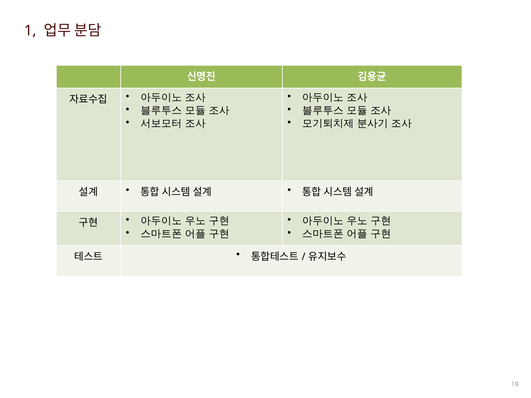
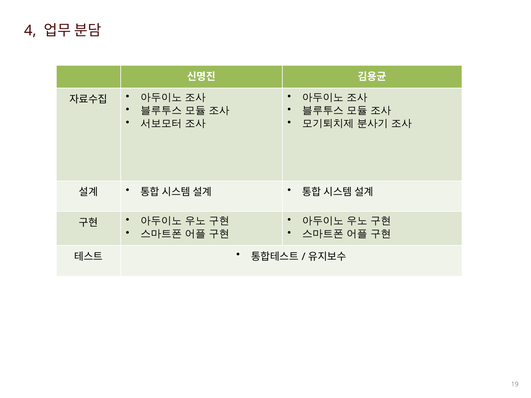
1: 1 -> 4
